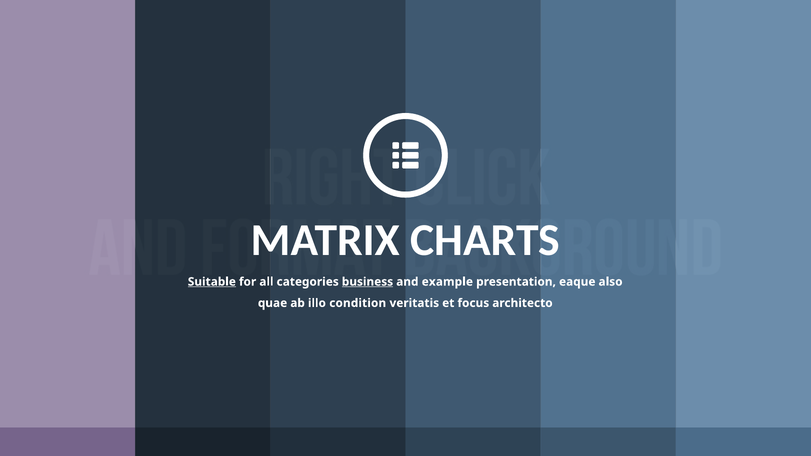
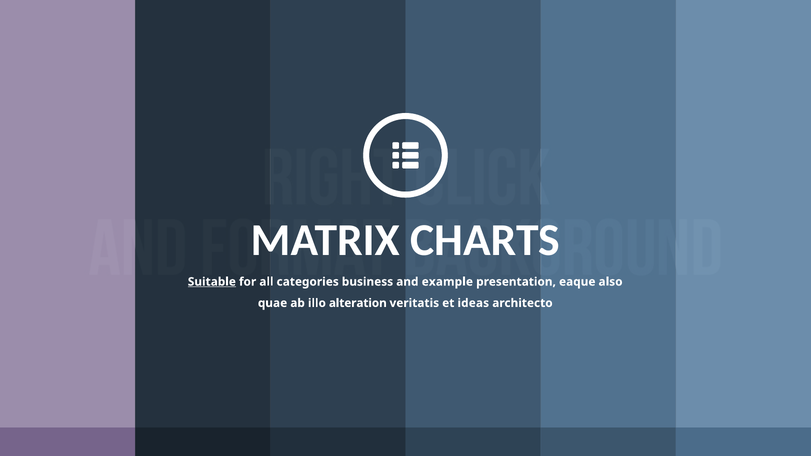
business underline: present -> none
condition: condition -> alteration
focus: focus -> ideas
